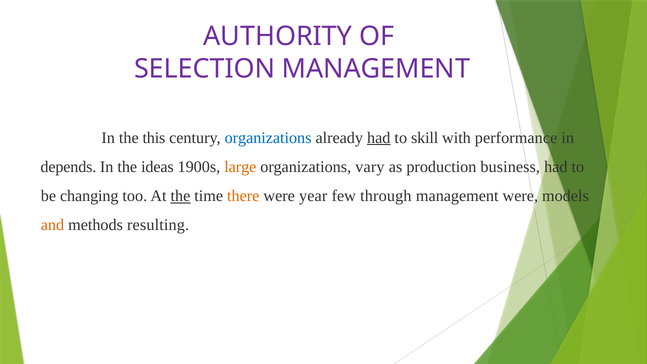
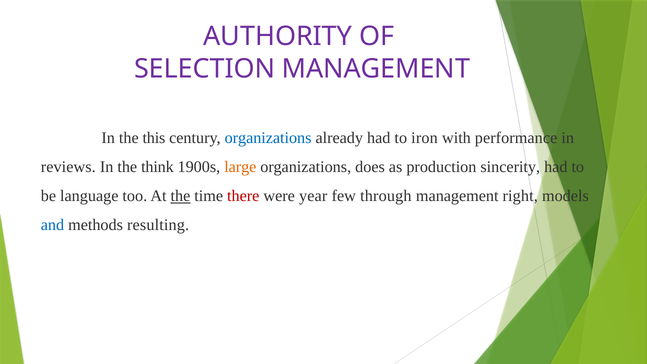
had at (379, 138) underline: present -> none
skill: skill -> iron
depends: depends -> reviews
ideas: ideas -> think
vary: vary -> does
business: business -> sincerity
changing: changing -> language
there colour: orange -> red
management were: were -> right
and colour: orange -> blue
